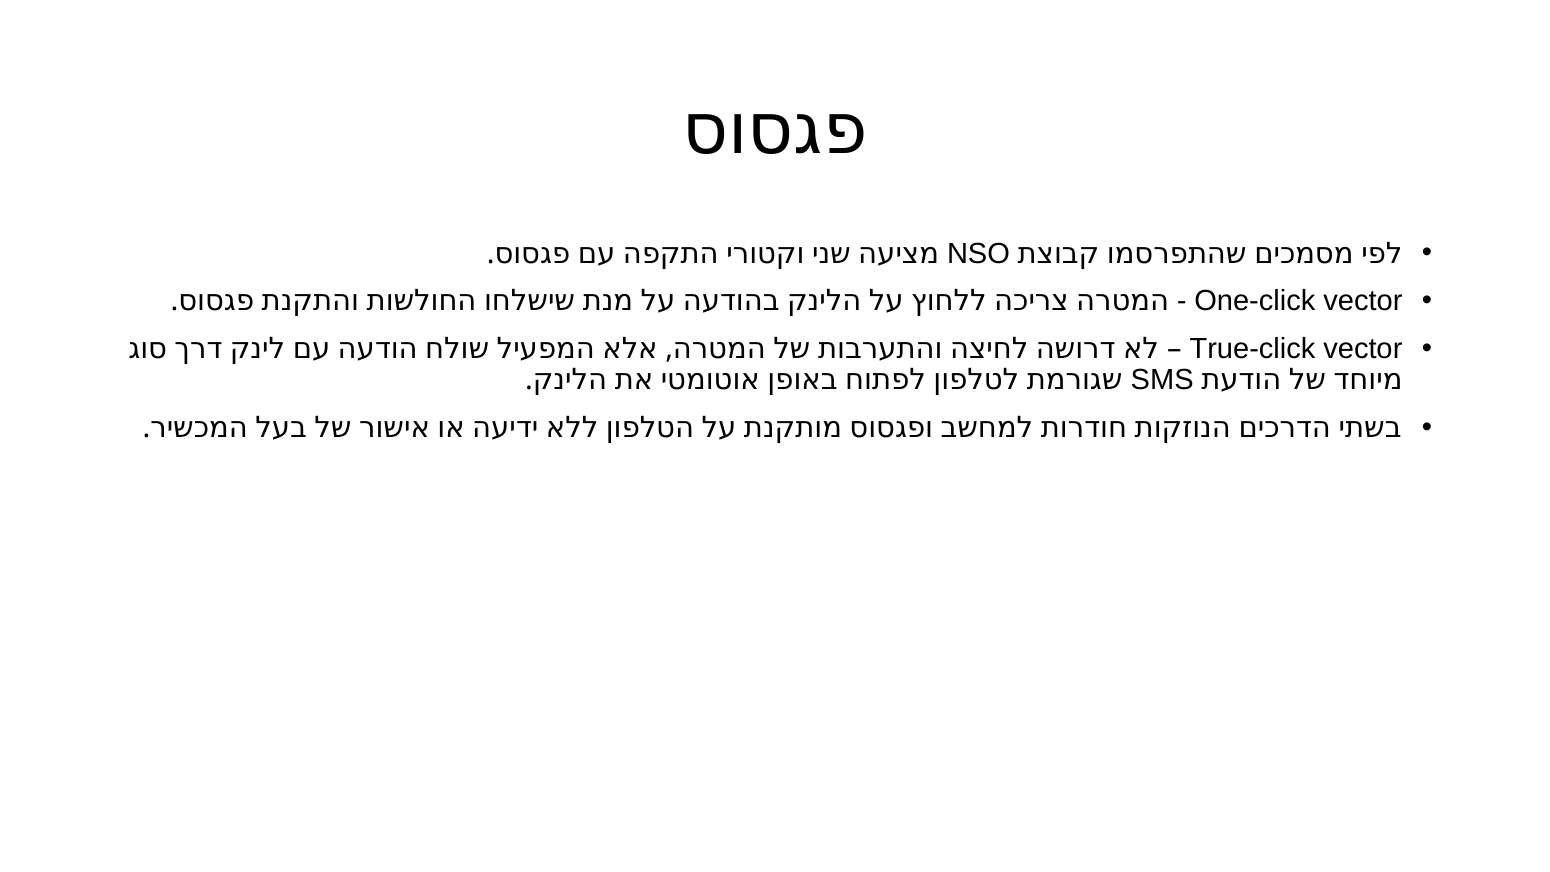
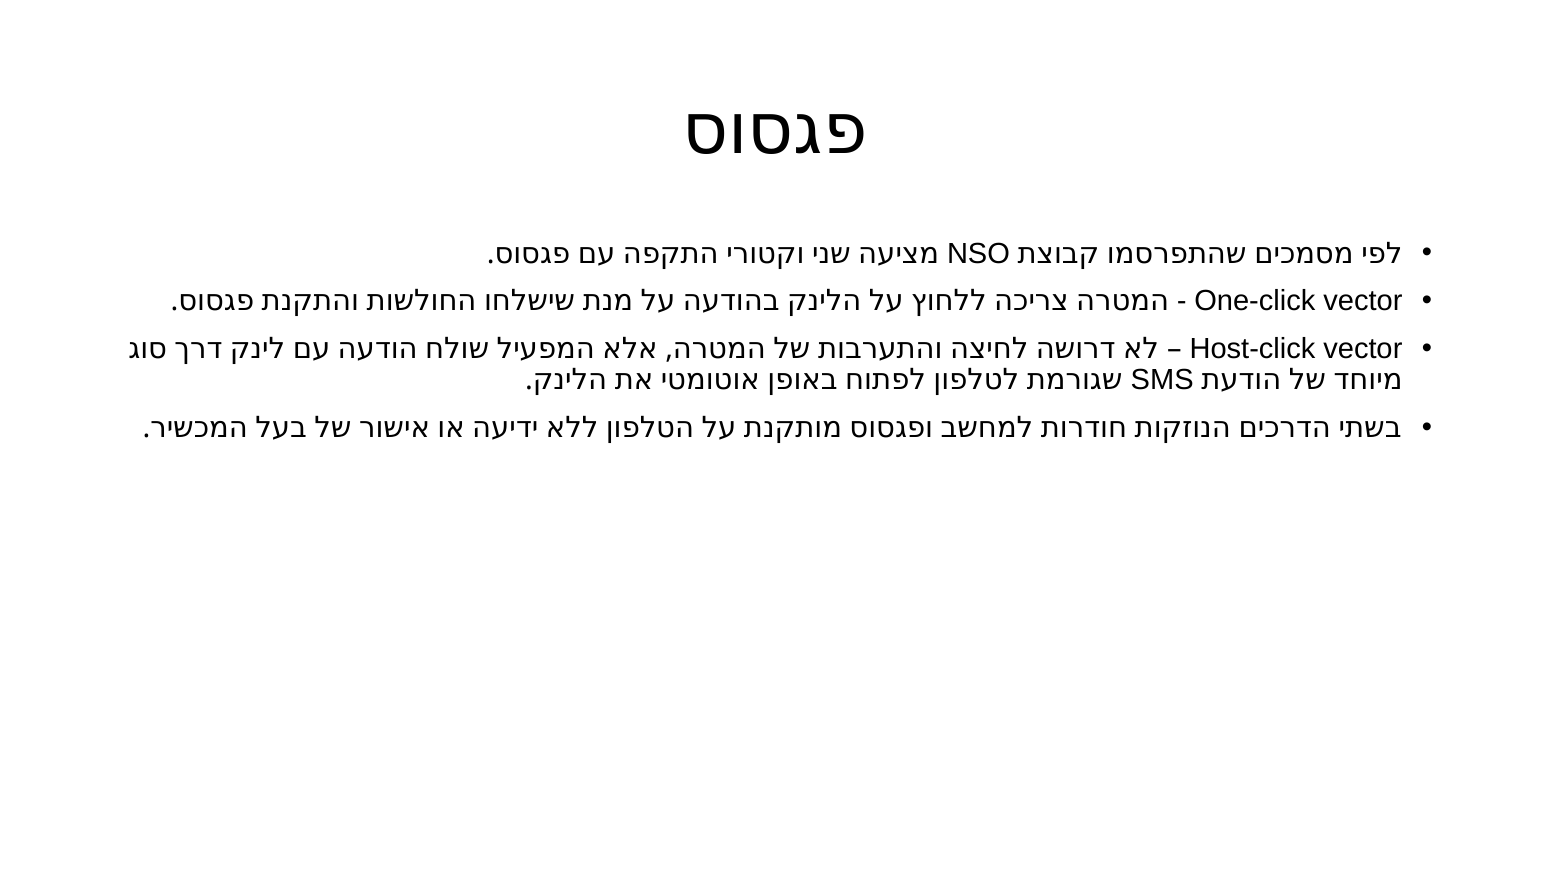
True-click: True-click -> Host-click
